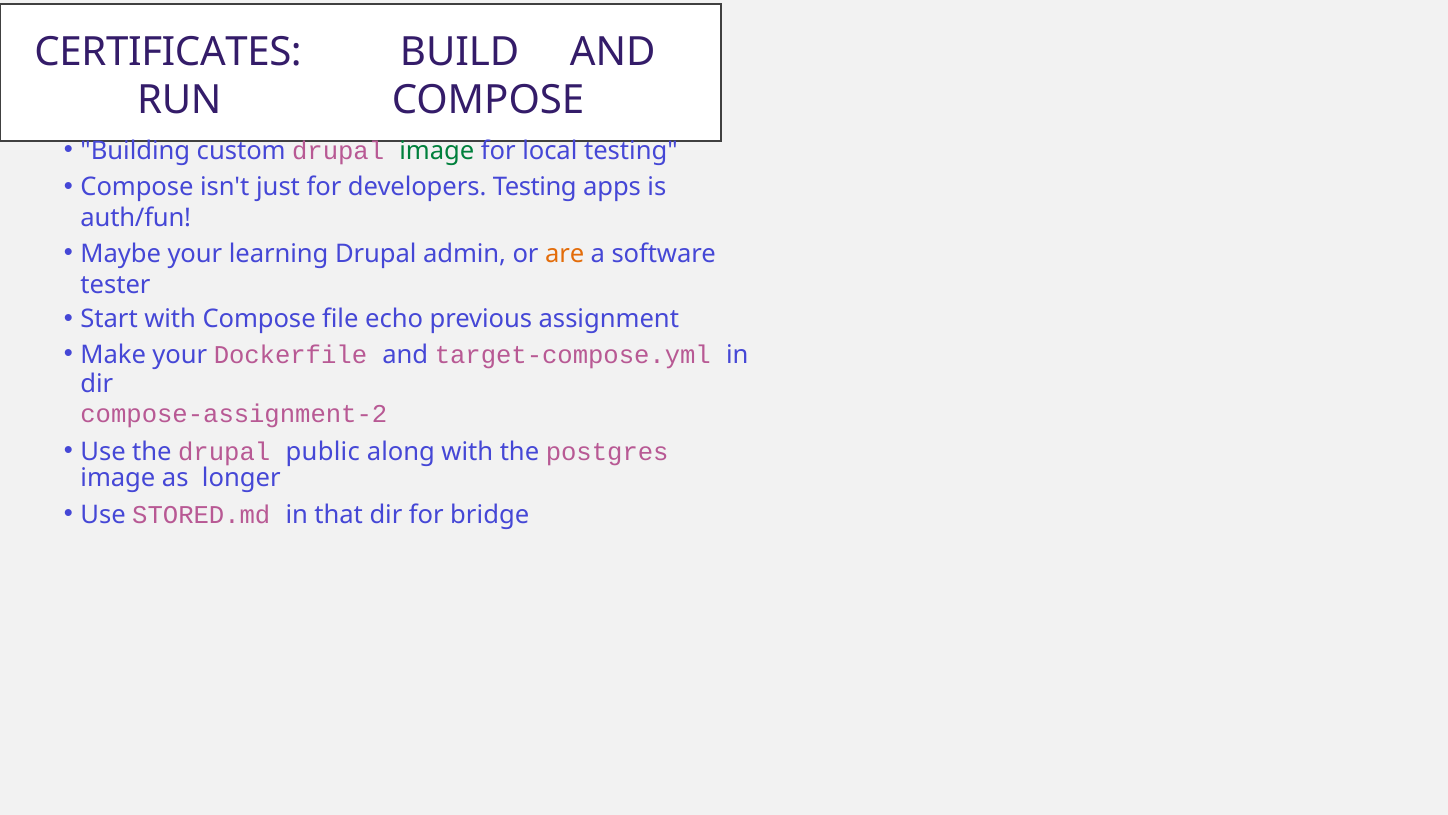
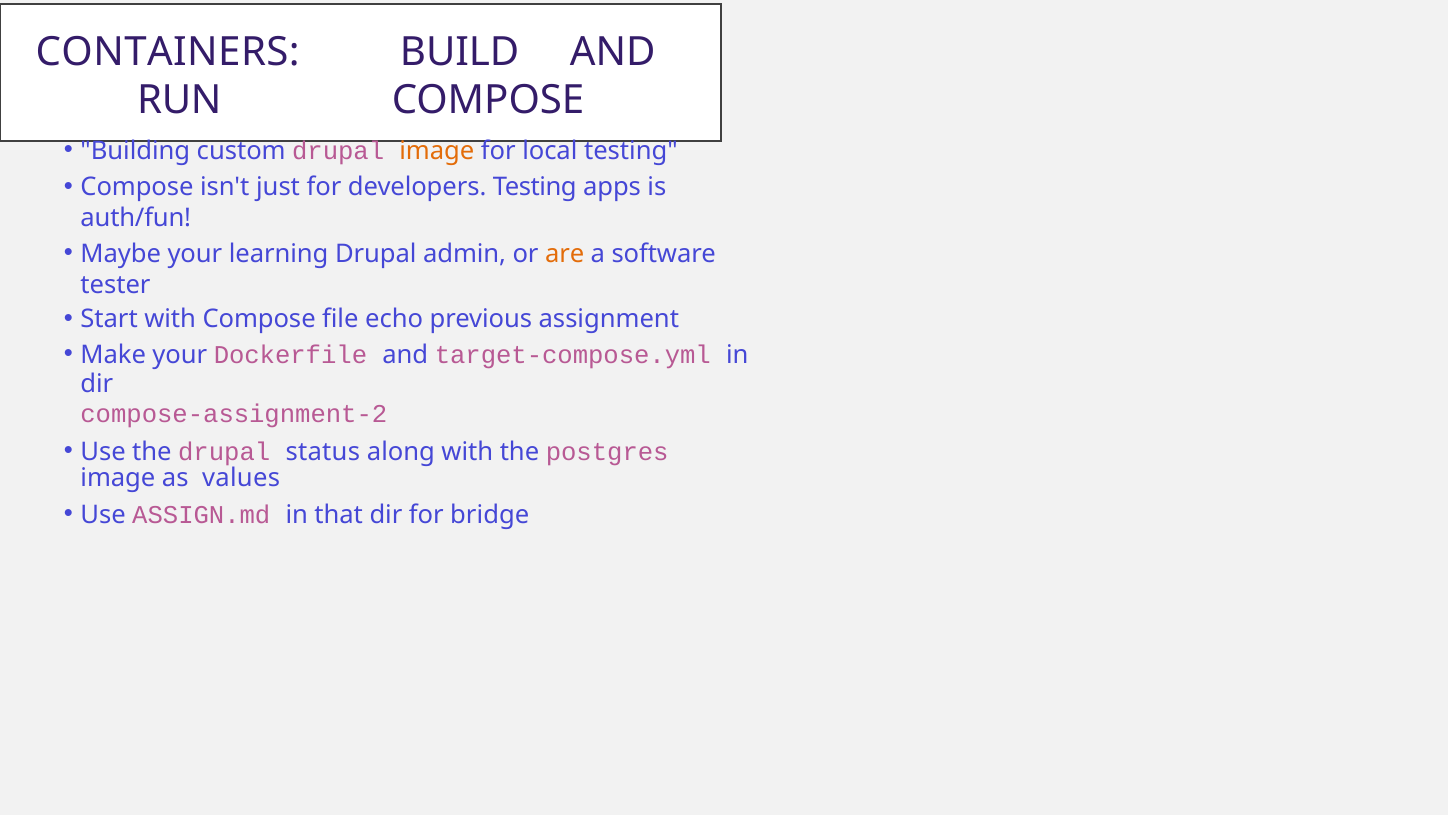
CERTIFICATES: CERTIFICATES -> CONTAINERS
image at (437, 151) colour: green -> orange
public: public -> status
longer: longer -> values
STORED.md: STORED.md -> ASSIGN.md
